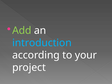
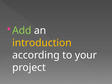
introduction colour: light blue -> yellow
